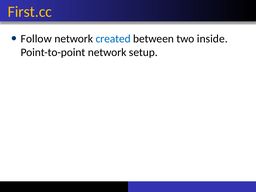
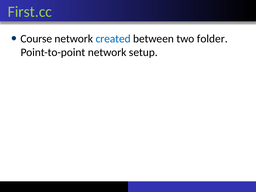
First.cc colour: yellow -> light green
Follow: Follow -> Course
inside: inside -> folder
